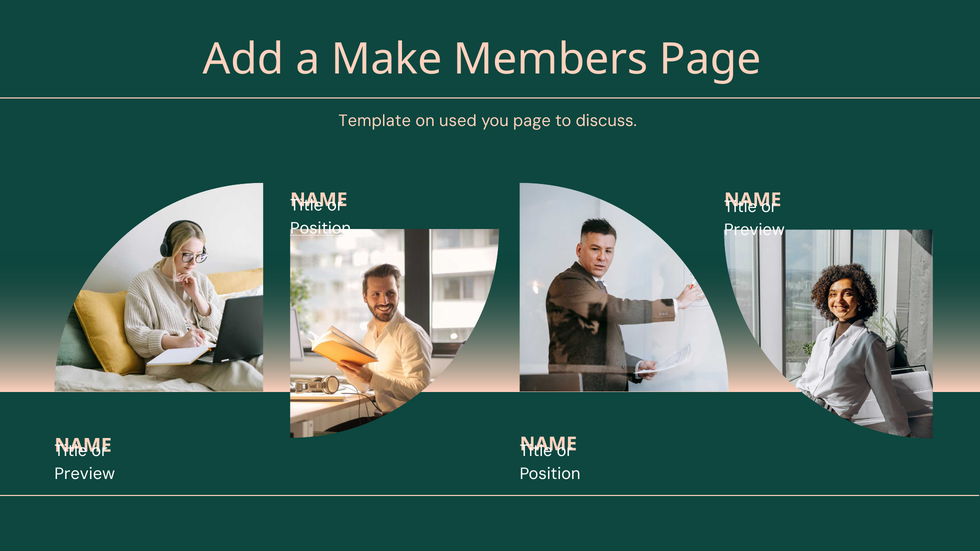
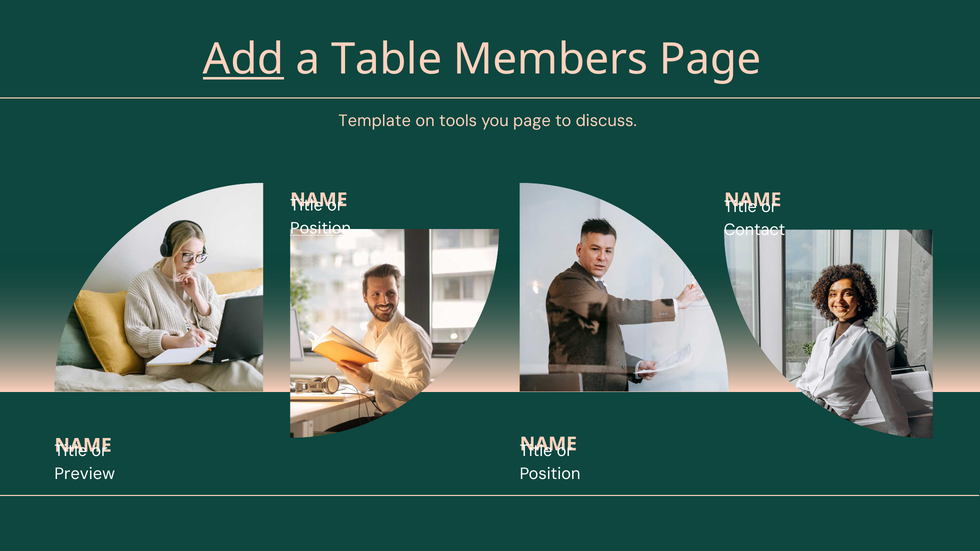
Add underline: none -> present
Make: Make -> Table
used: used -> tools
Preview at (754, 230): Preview -> Contact
